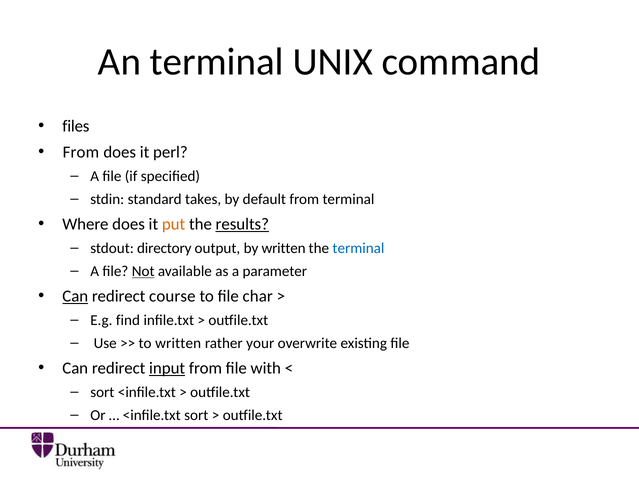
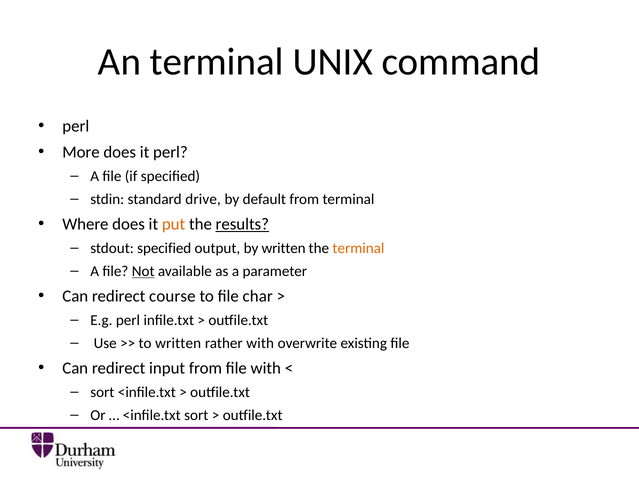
files at (76, 126): files -> perl
From at (81, 152): From -> More
takes: takes -> drive
stdout directory: directory -> specified
terminal at (358, 248) colour: blue -> orange
Can at (75, 296) underline: present -> none
E.g find: find -> perl
rather your: your -> with
input underline: present -> none
